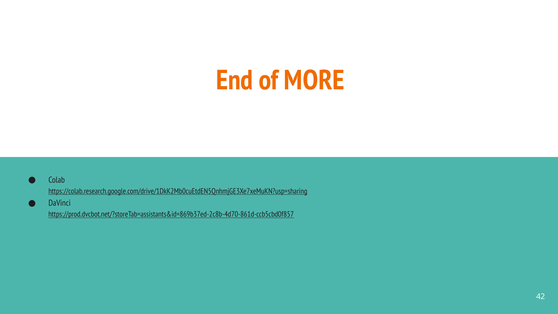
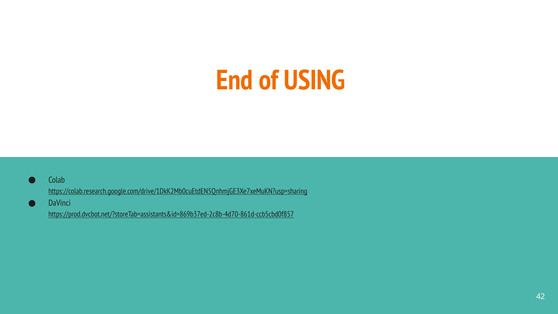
MORE: MORE -> USING
